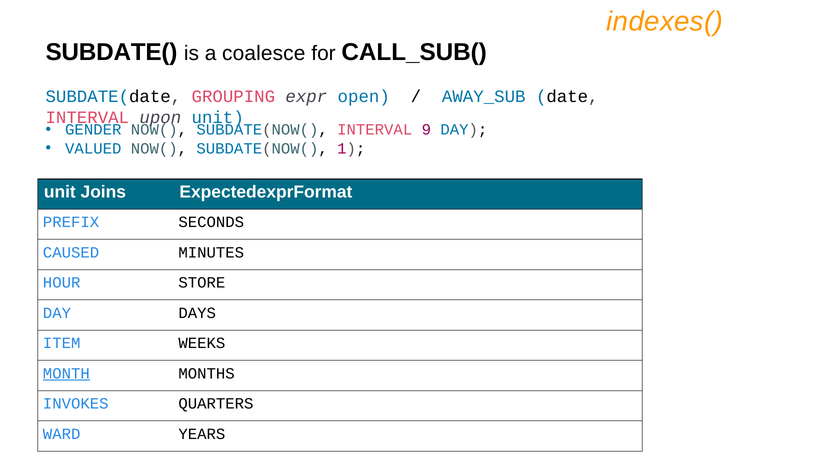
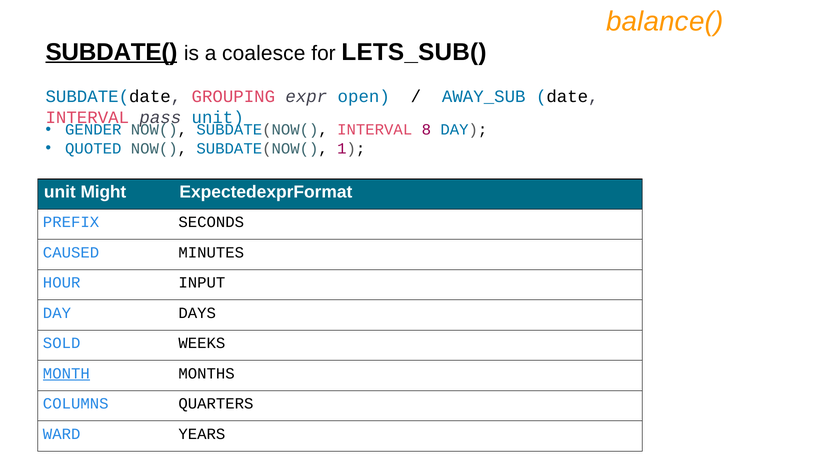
indexes(: indexes( -> balance(
SUBDATE( underline: none -> present
CALL_SUB(: CALL_SUB( -> LETS_SUB(
upon: upon -> pass
9: 9 -> 8
VALUED: VALUED -> QUOTED
Joins: Joins -> Might
STORE: STORE -> INPUT
ITEM: ITEM -> SOLD
INVOKES: INVOKES -> COLUMNS
